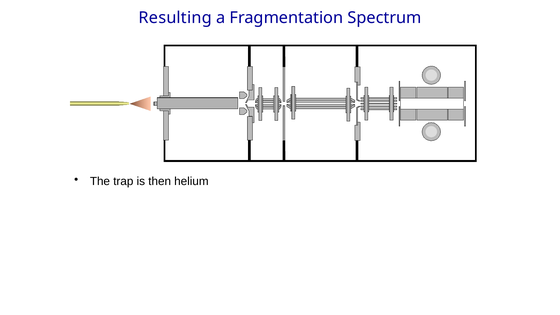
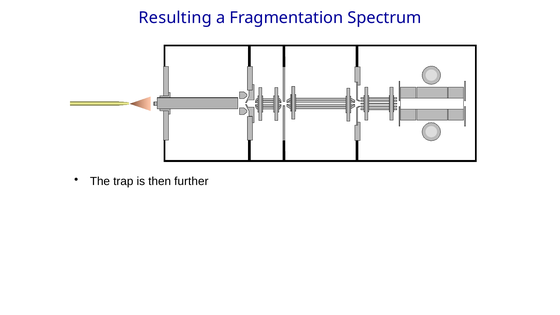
helium: helium -> further
